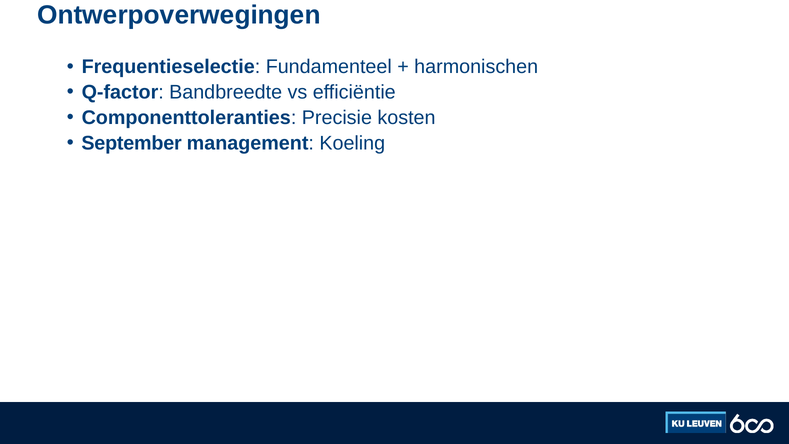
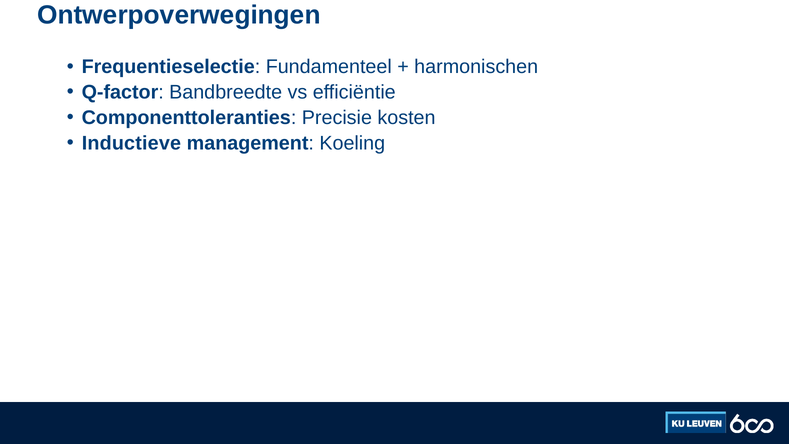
September: September -> Inductieve
